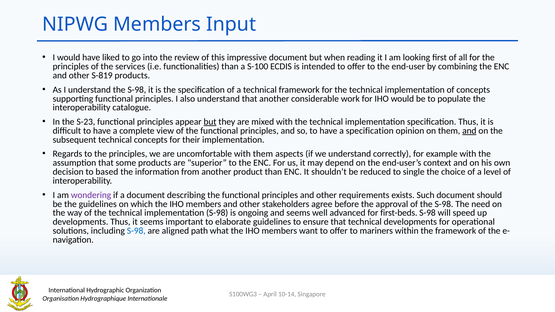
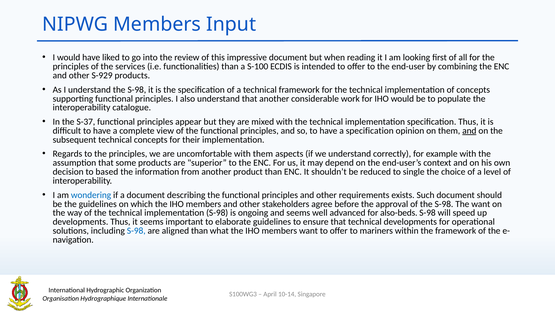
S-819: S-819 -> S-929
S-23: S-23 -> S-37
but at (210, 122) underline: present -> none
wondering colour: purple -> blue
The need: need -> want
first-beds: first-beds -> also-beds
aligned path: path -> than
